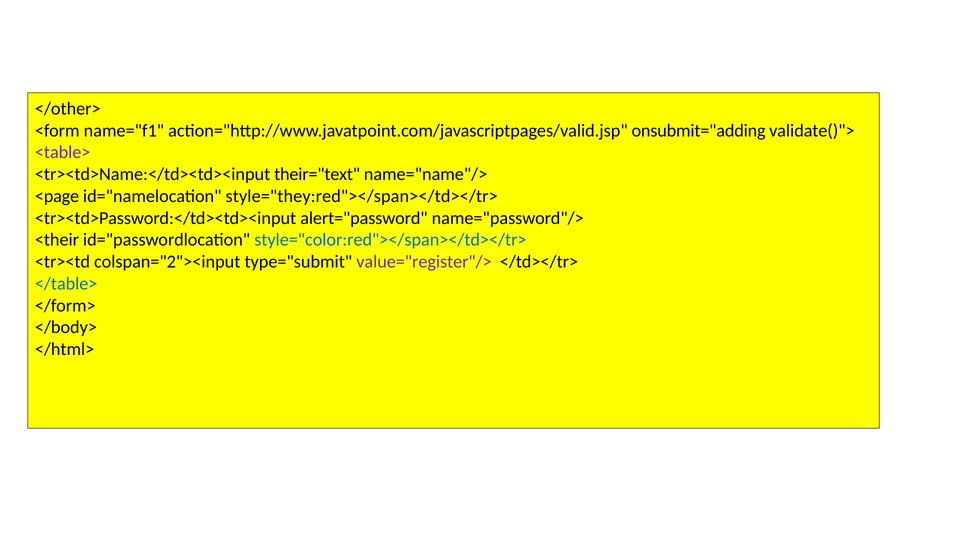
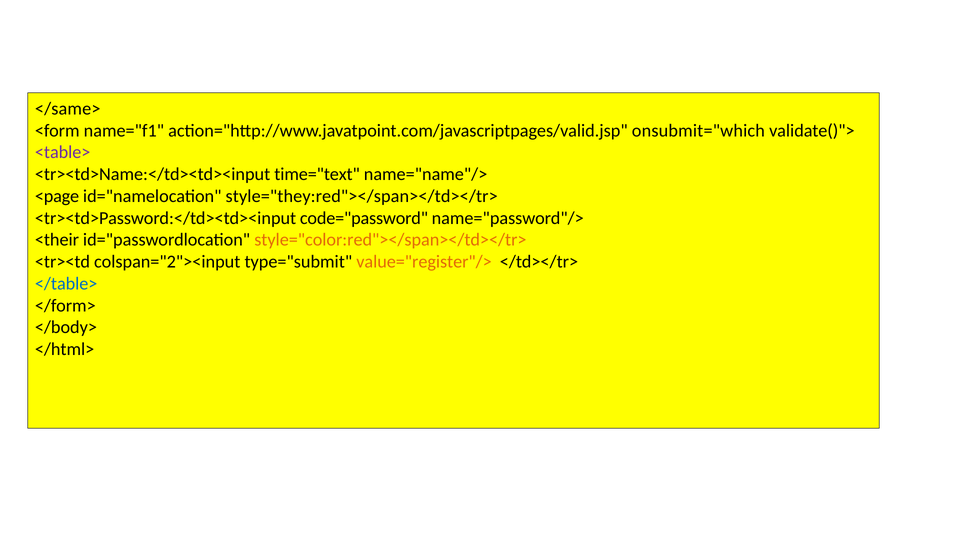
</other>: </other> -> </same>
onsubmit="adding: onsubmit="adding -> onsubmit="which
their="text: their="text -> time="text
alert="password: alert="password -> code="password
style="color:red"></span></td></tr> colour: blue -> orange
value="register"/> colour: purple -> orange
